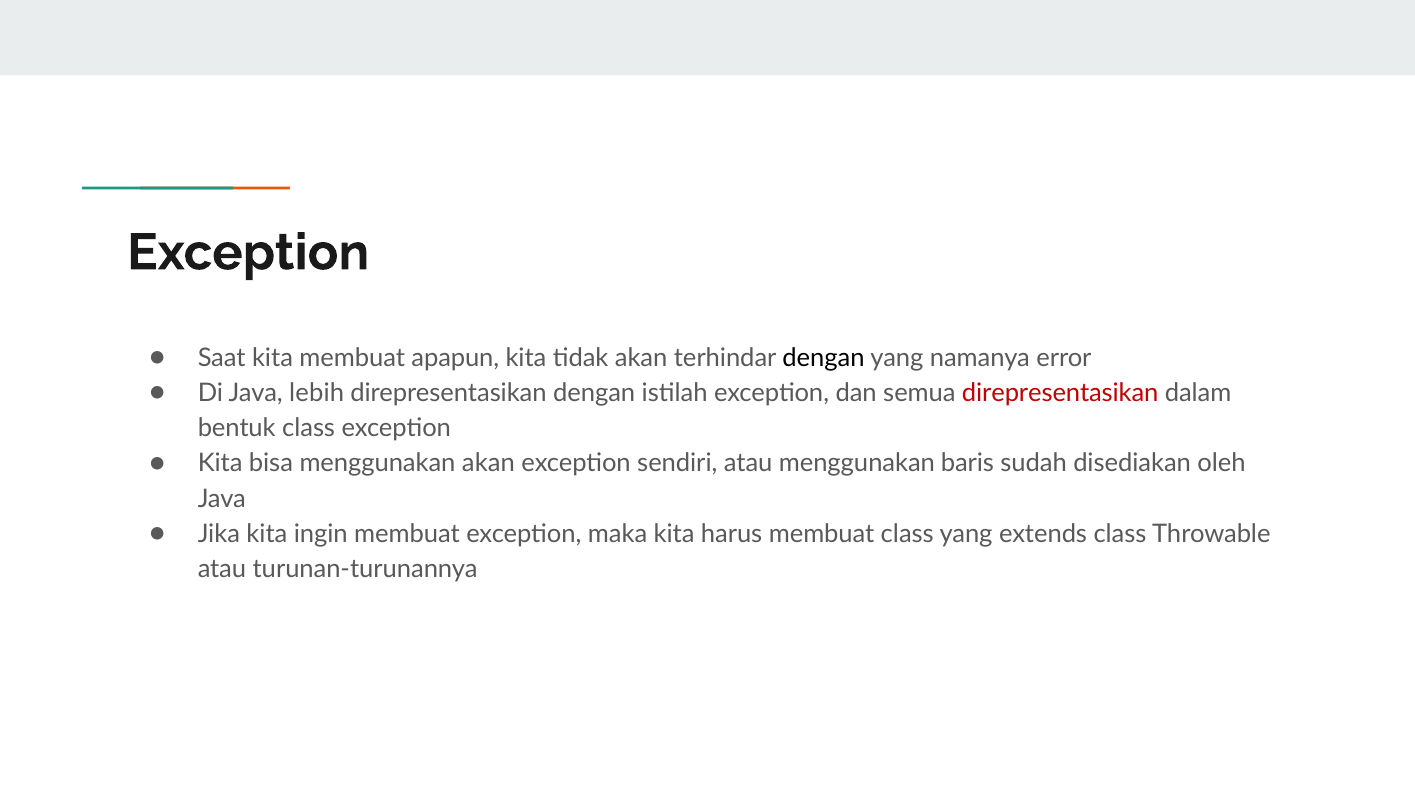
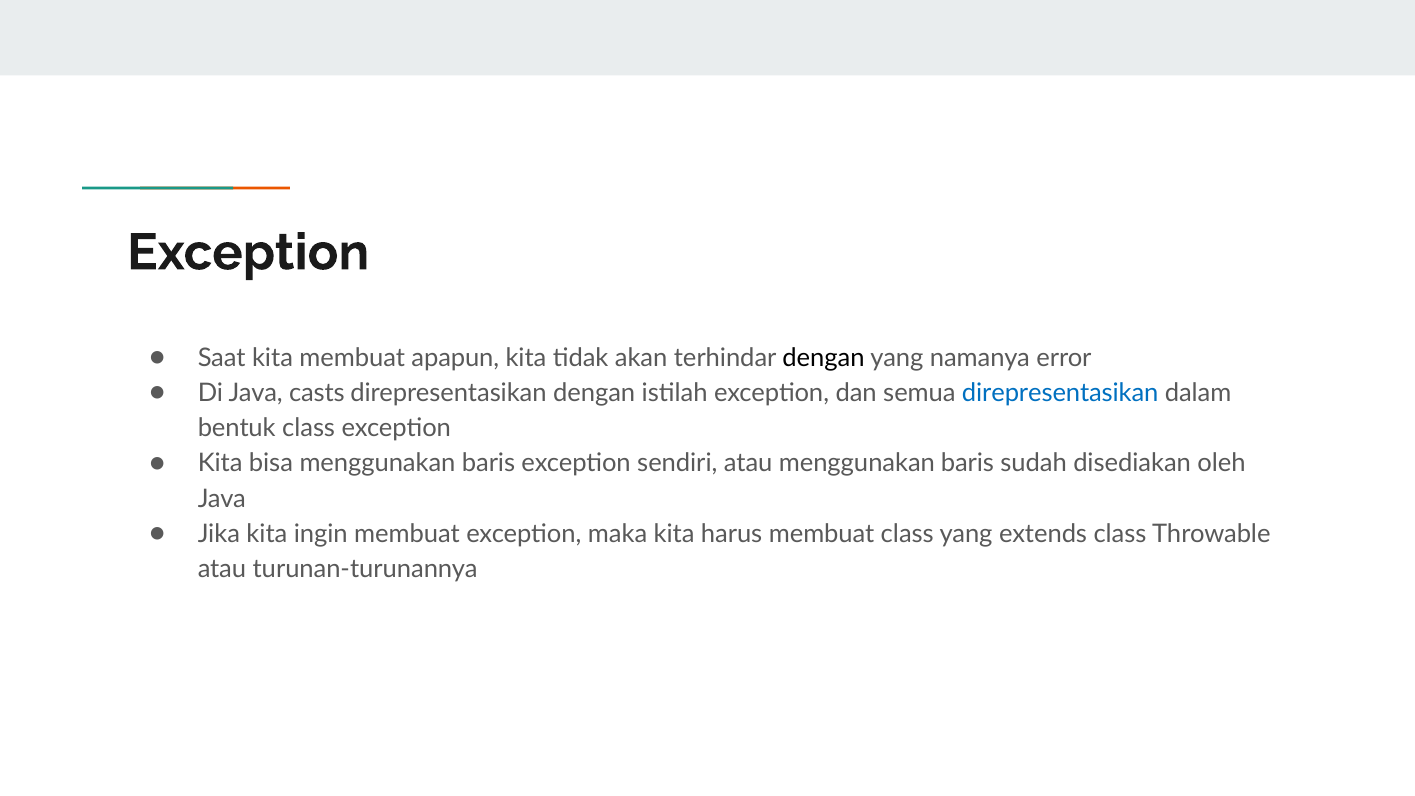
lebih: lebih -> casts
direpresentasikan at (1060, 393) colour: red -> blue
bisa menggunakan akan: akan -> baris
